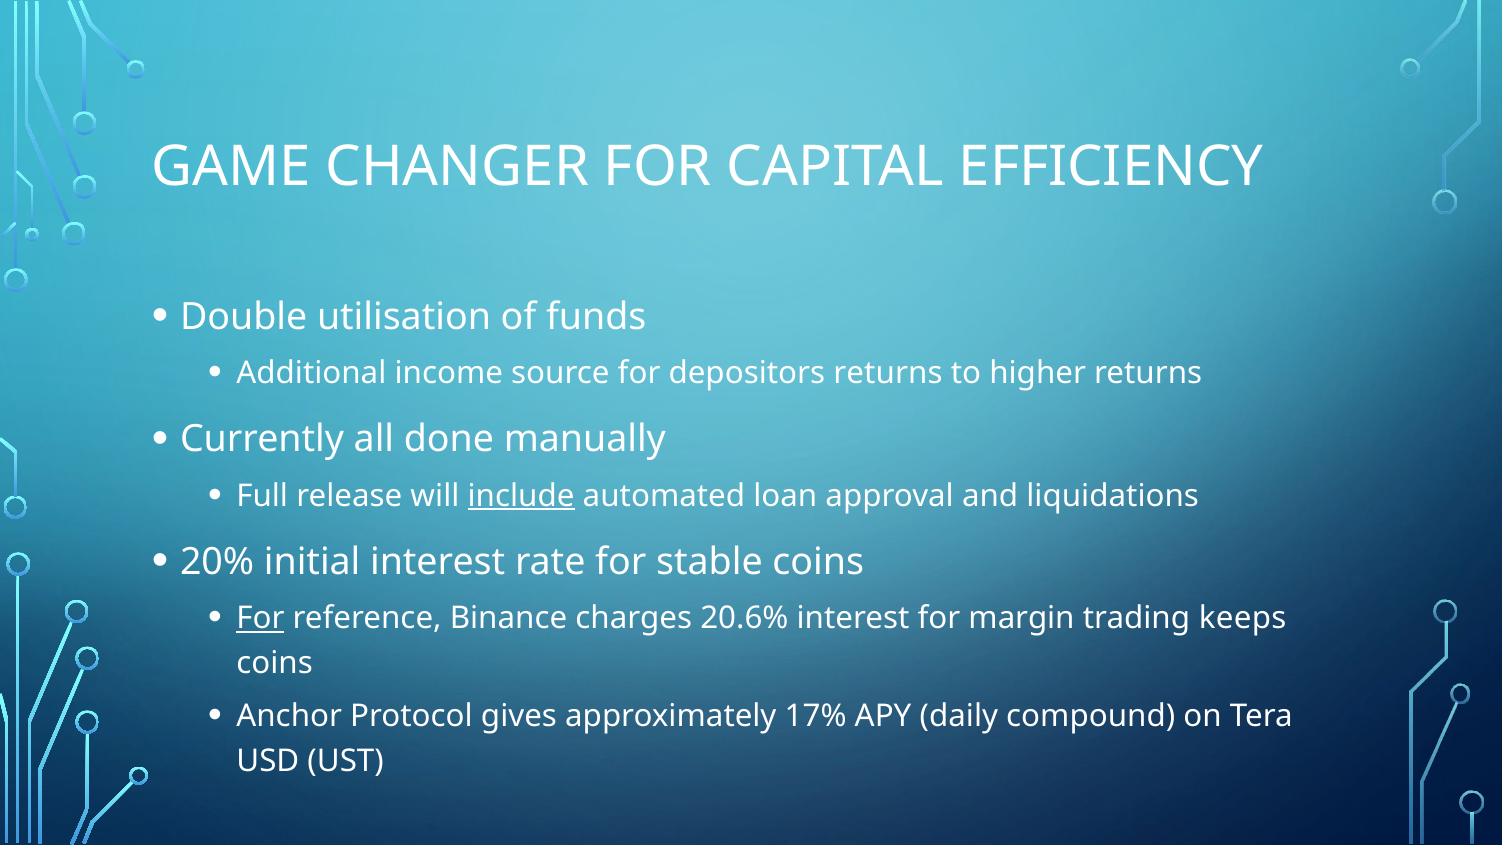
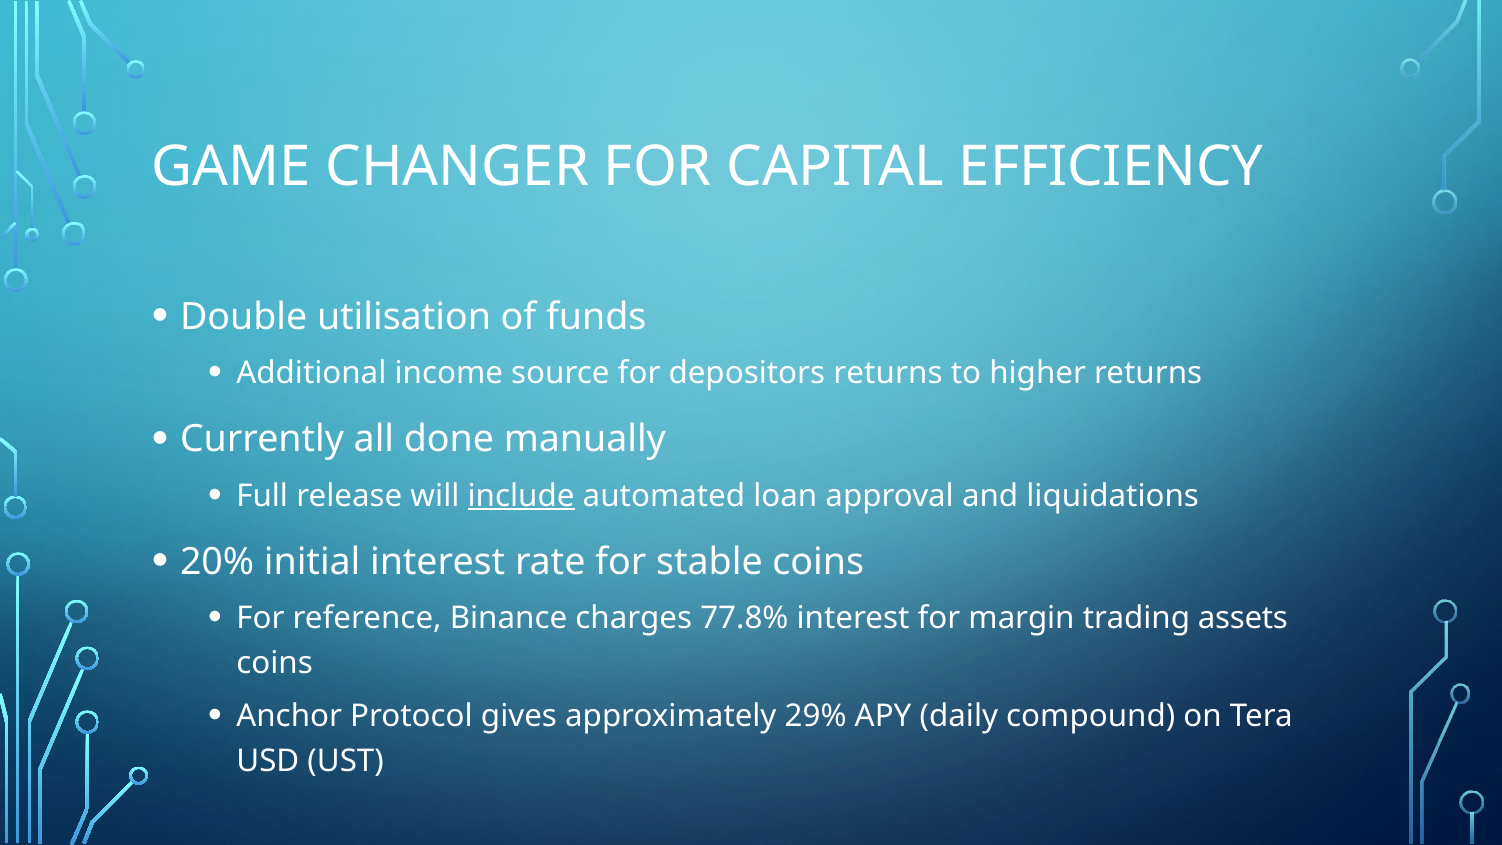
For at (260, 618) underline: present -> none
20.6%: 20.6% -> 77.8%
keeps: keeps -> assets
17%: 17% -> 29%
